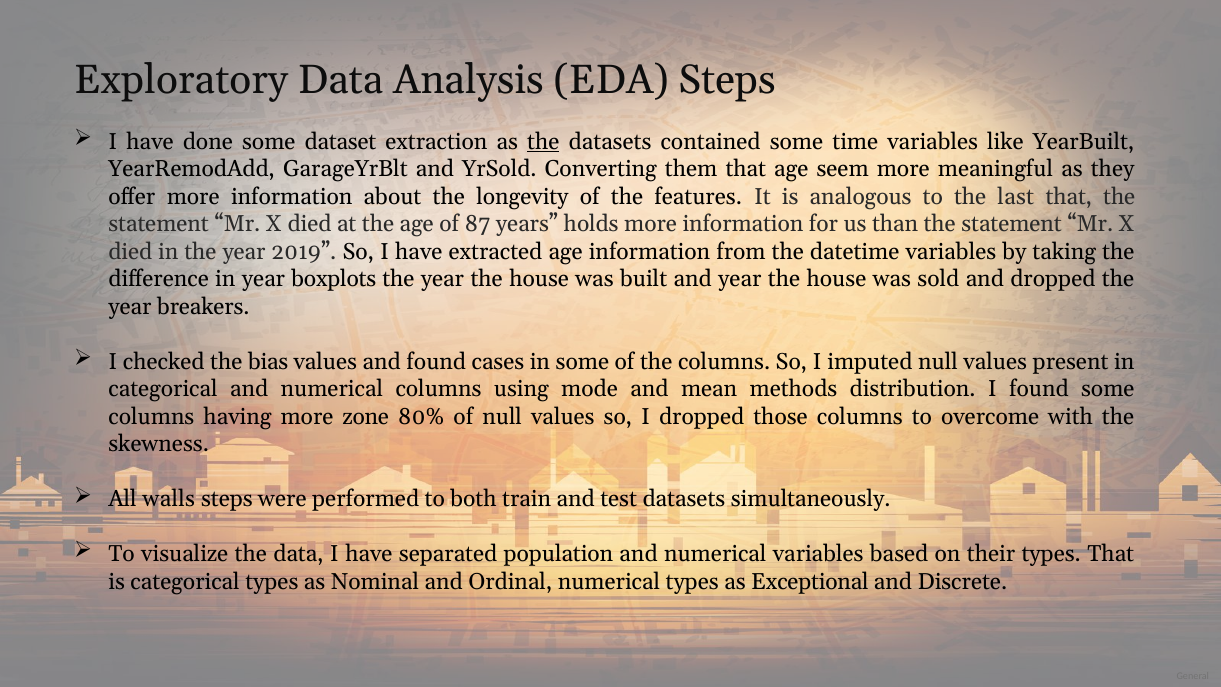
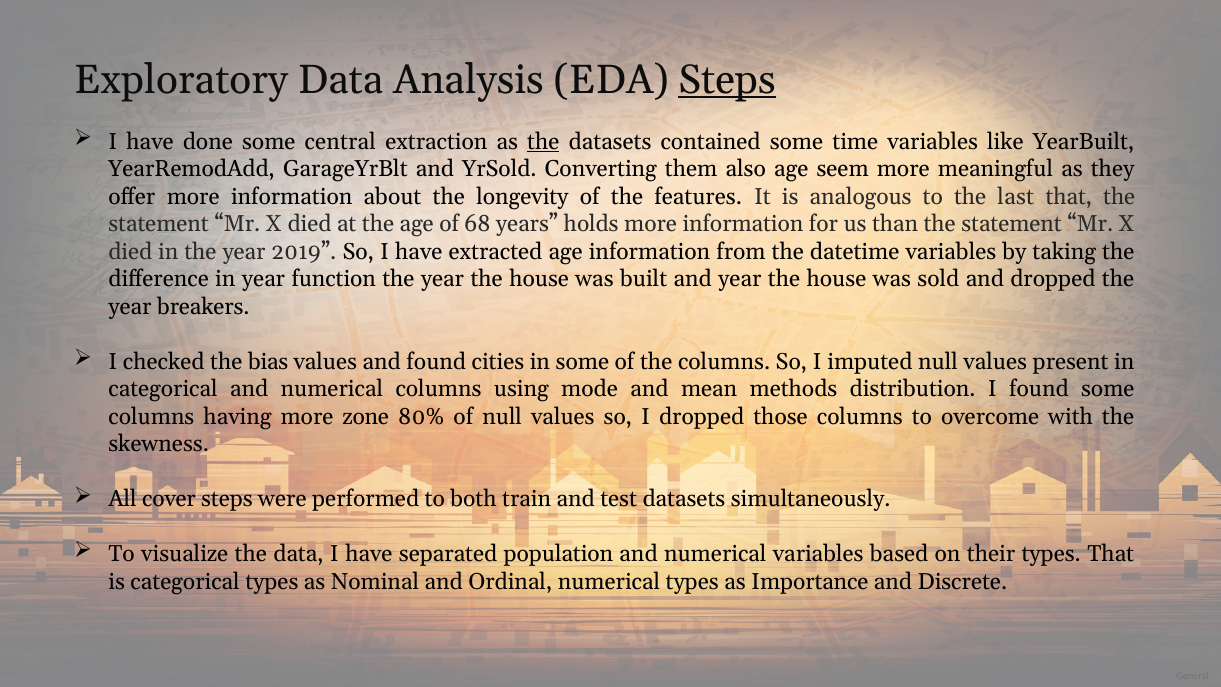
Steps at (727, 80) underline: none -> present
dataset: dataset -> central
them that: that -> also
87: 87 -> 68
boxplots: boxplots -> function
cases: cases -> cities
walls: walls -> cover
Exceptional: Exceptional -> Importance
